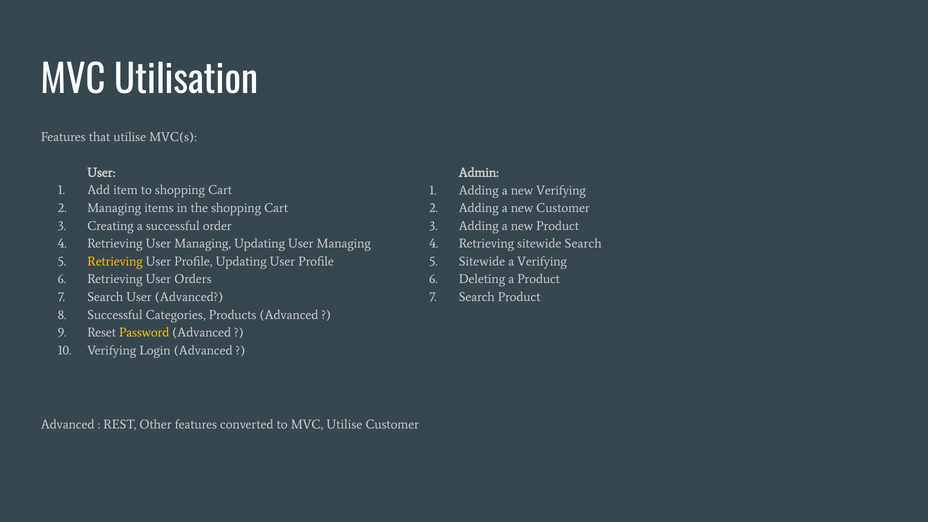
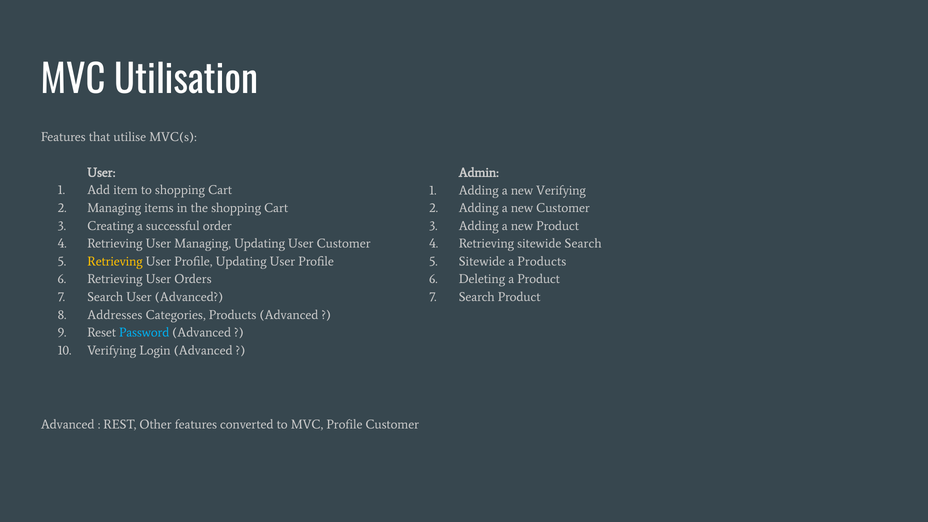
Updating User Managing: Managing -> Customer
a Verifying: Verifying -> Products
Successful at (115, 315): Successful -> Addresses
Password colour: yellow -> light blue
MVC Utilise: Utilise -> Profile
